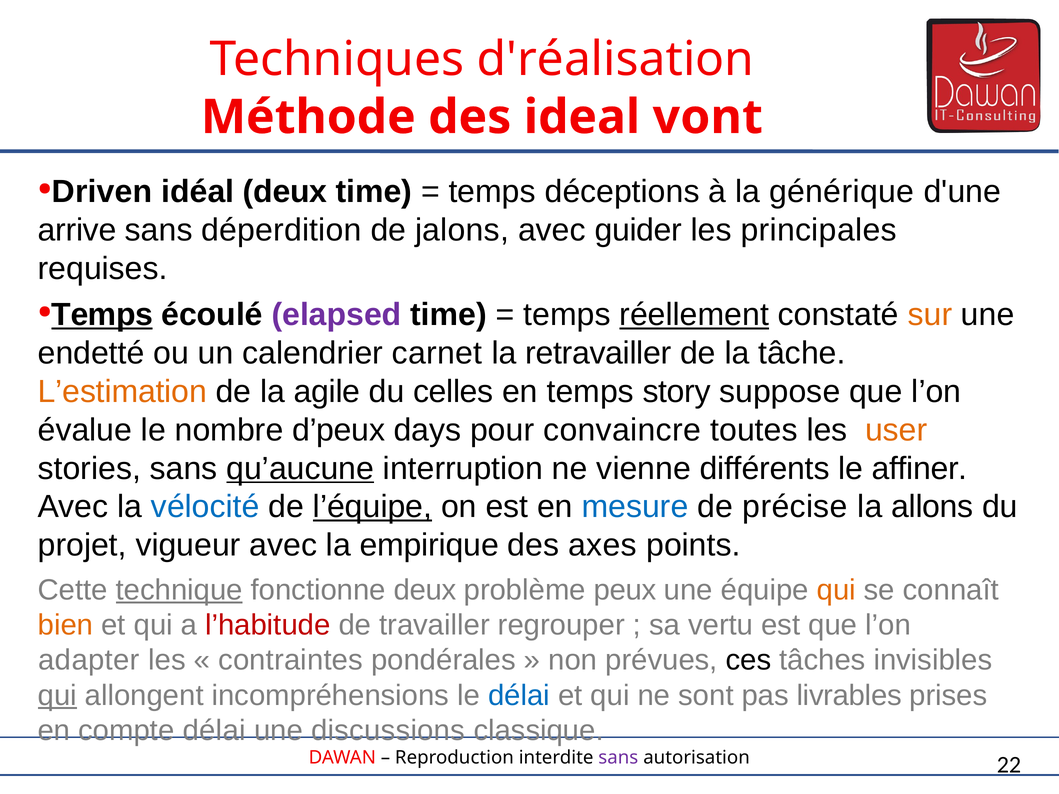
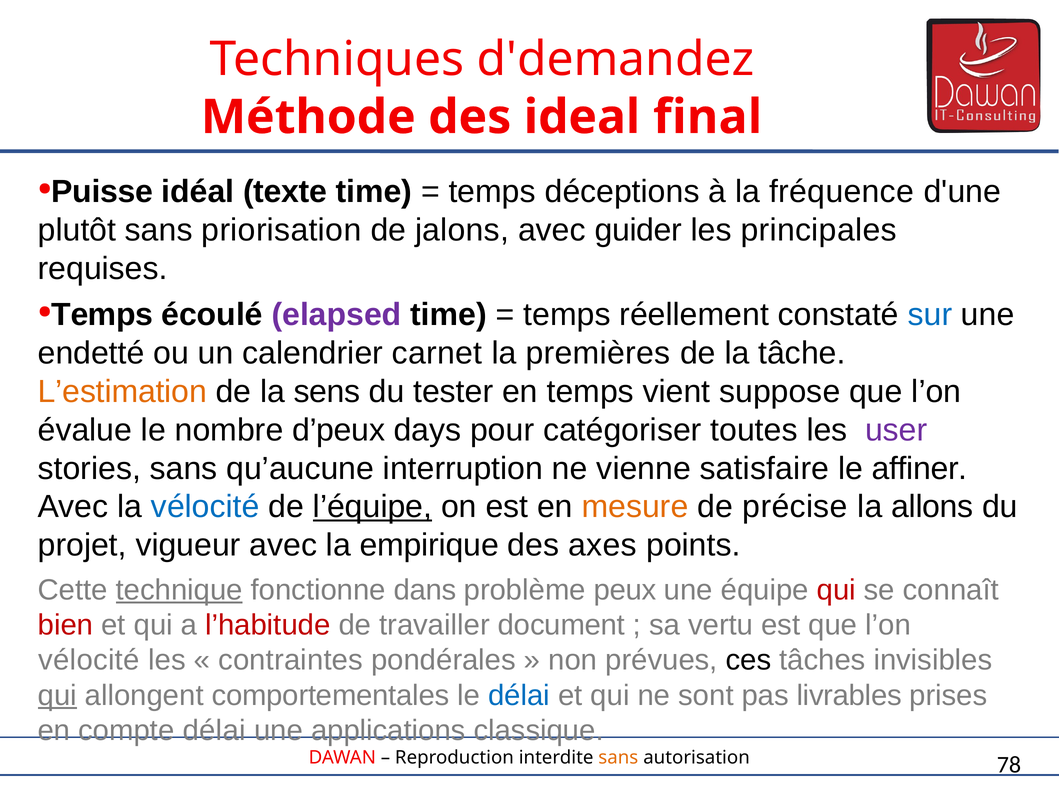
d'réalisation: d'réalisation -> d'demandez
vont: vont -> final
Driven: Driven -> Puisse
idéal deux: deux -> texte
générique: générique -> fréquence
arrive: arrive -> plutôt
déperdition: déperdition -> priorisation
Temps at (102, 315) underline: present -> none
réellement underline: present -> none
sur colour: orange -> blue
retravailler: retravailler -> premières
agile: agile -> sens
celles: celles -> tester
story: story -> vient
convaincre: convaincre -> catégoriser
user colour: orange -> purple
qu’aucune underline: present -> none
différents: différents -> satisfaire
mesure colour: blue -> orange
fonctionne deux: deux -> dans
qui at (836, 590) colour: orange -> red
bien colour: orange -> red
regrouper: regrouper -> document
adapter at (89, 660): adapter -> vélocité
incompréhensions: incompréhensions -> comportementales
discussions: discussions -> applications
sans at (618, 758) colour: purple -> orange
22: 22 -> 78
